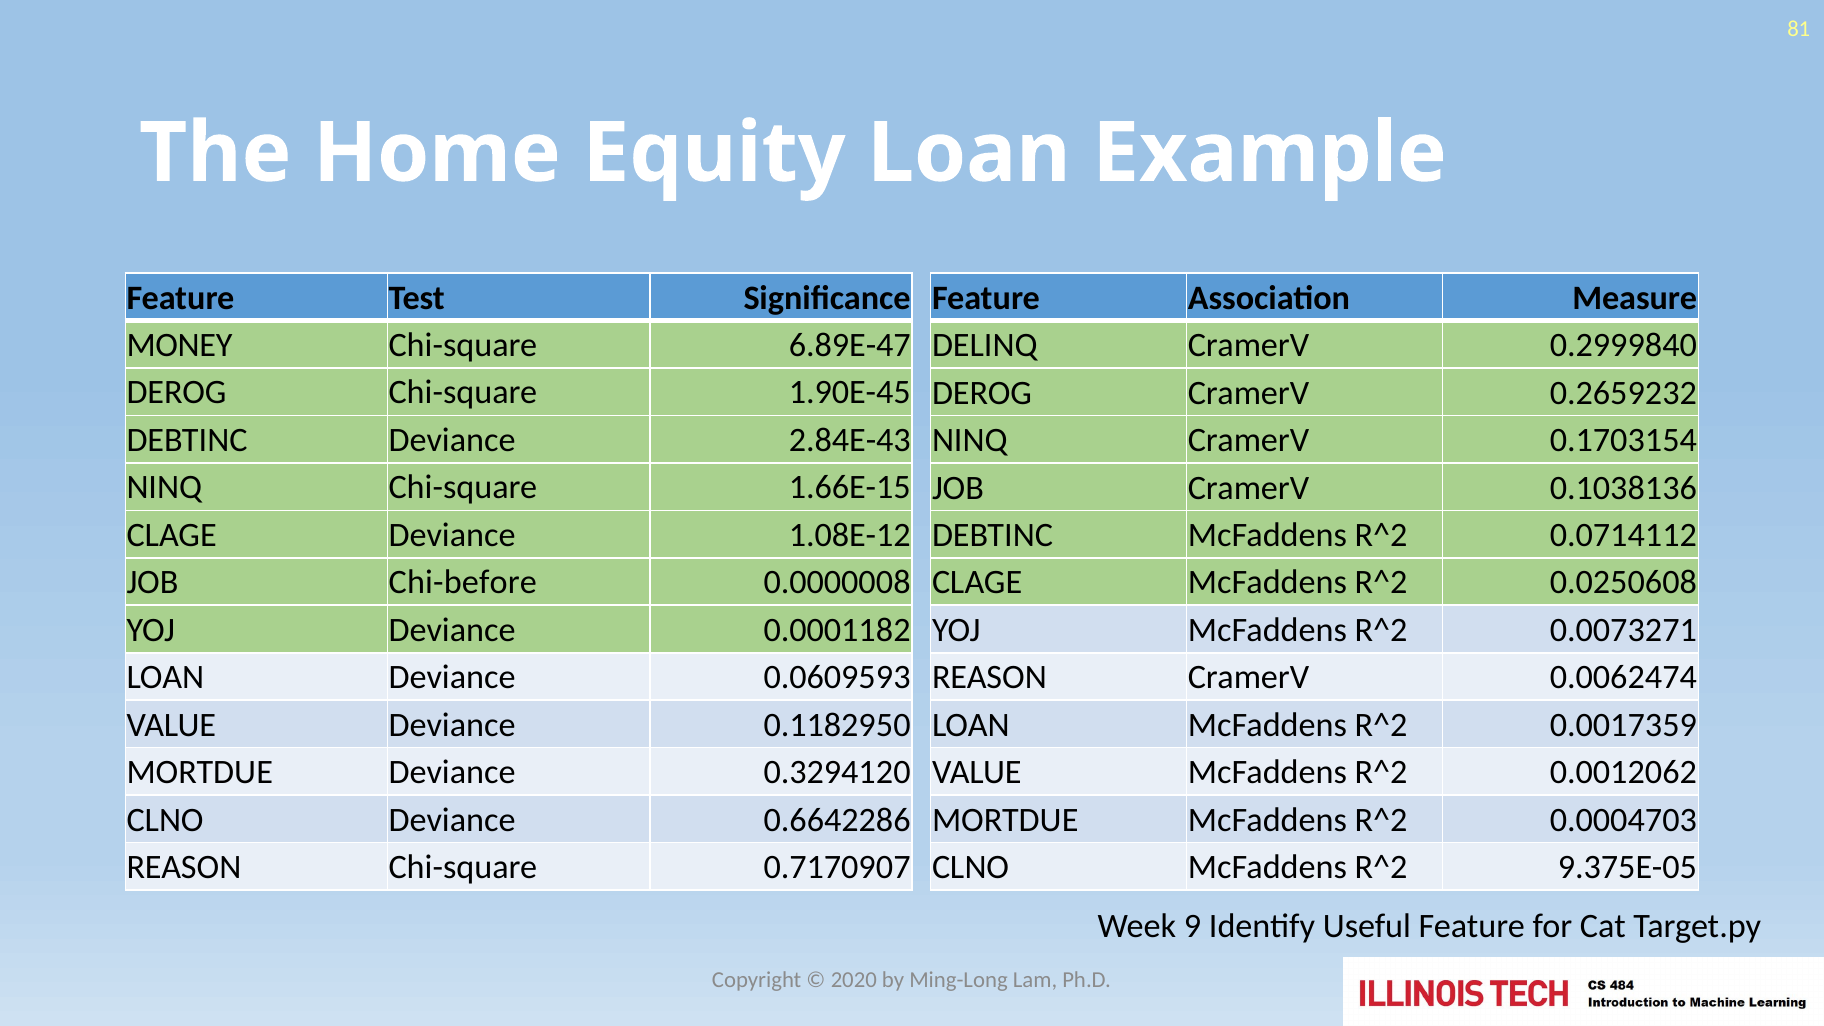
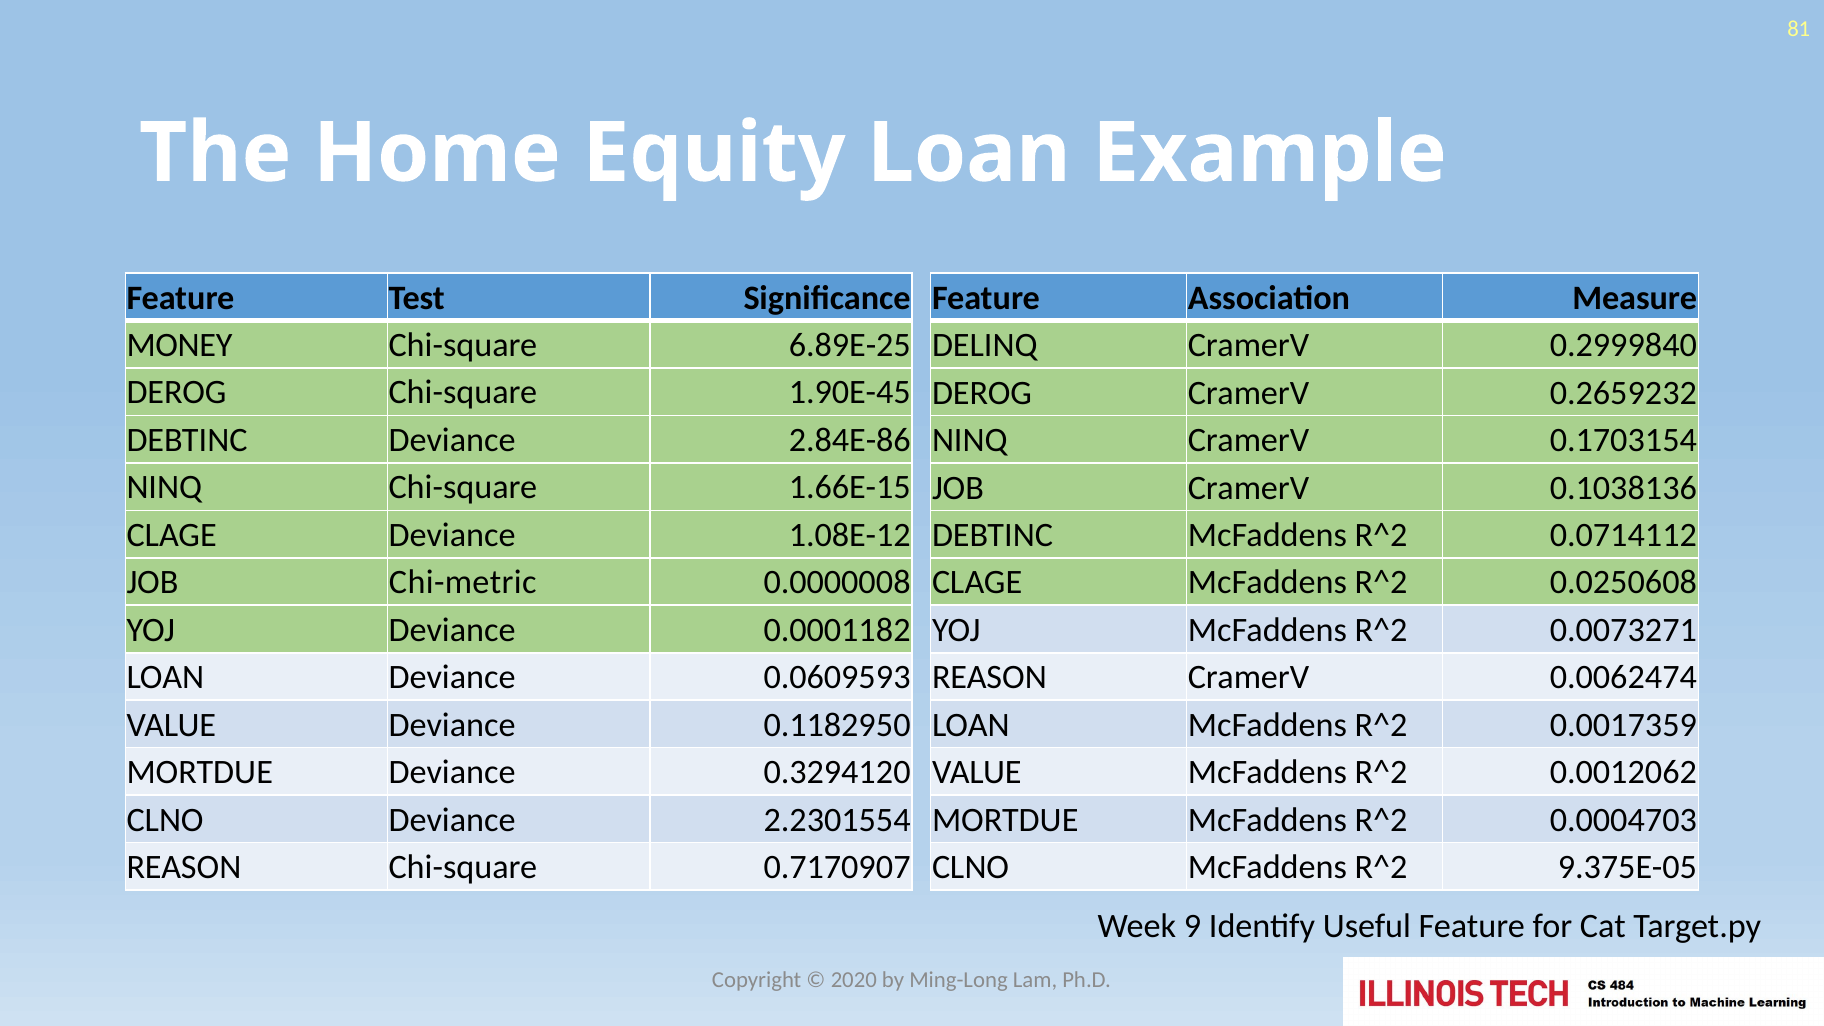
6.89E-47: 6.89E-47 -> 6.89E-25
2.84E-43: 2.84E-43 -> 2.84E-86
Chi-before: Chi-before -> Chi-metric
0.6642286: 0.6642286 -> 2.2301554
